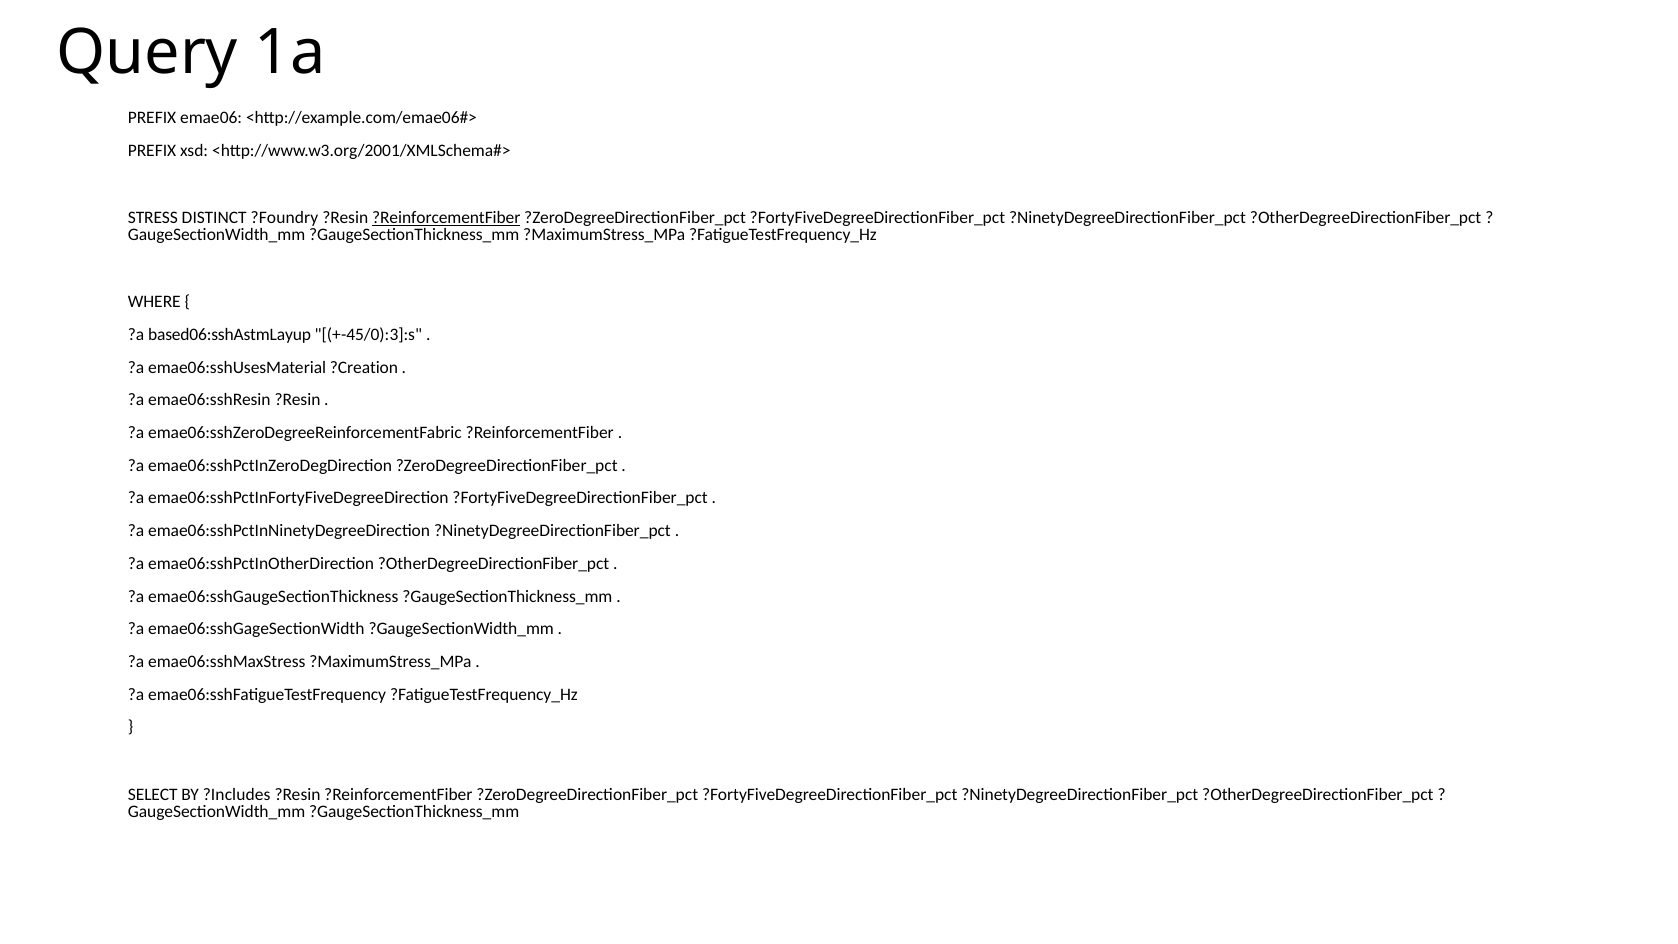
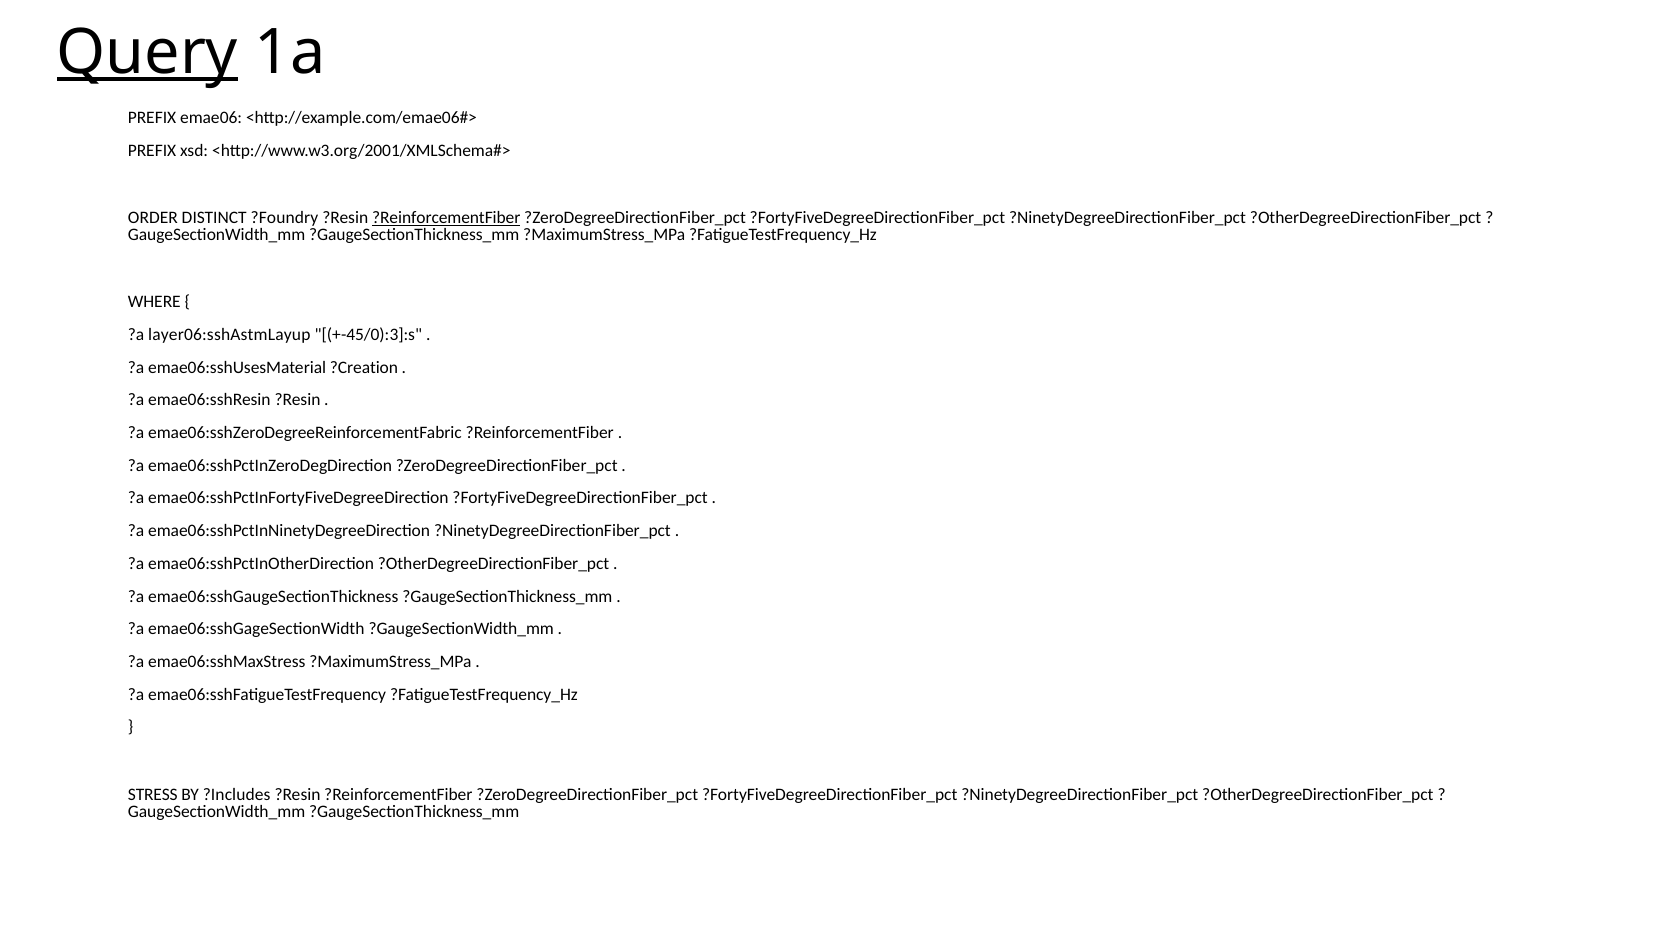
Query underline: none -> present
STRESS: STRESS -> ORDER
based06:sshAstmLayup: based06:sshAstmLayup -> layer06:sshAstmLayup
SELECT: SELECT -> STRESS
